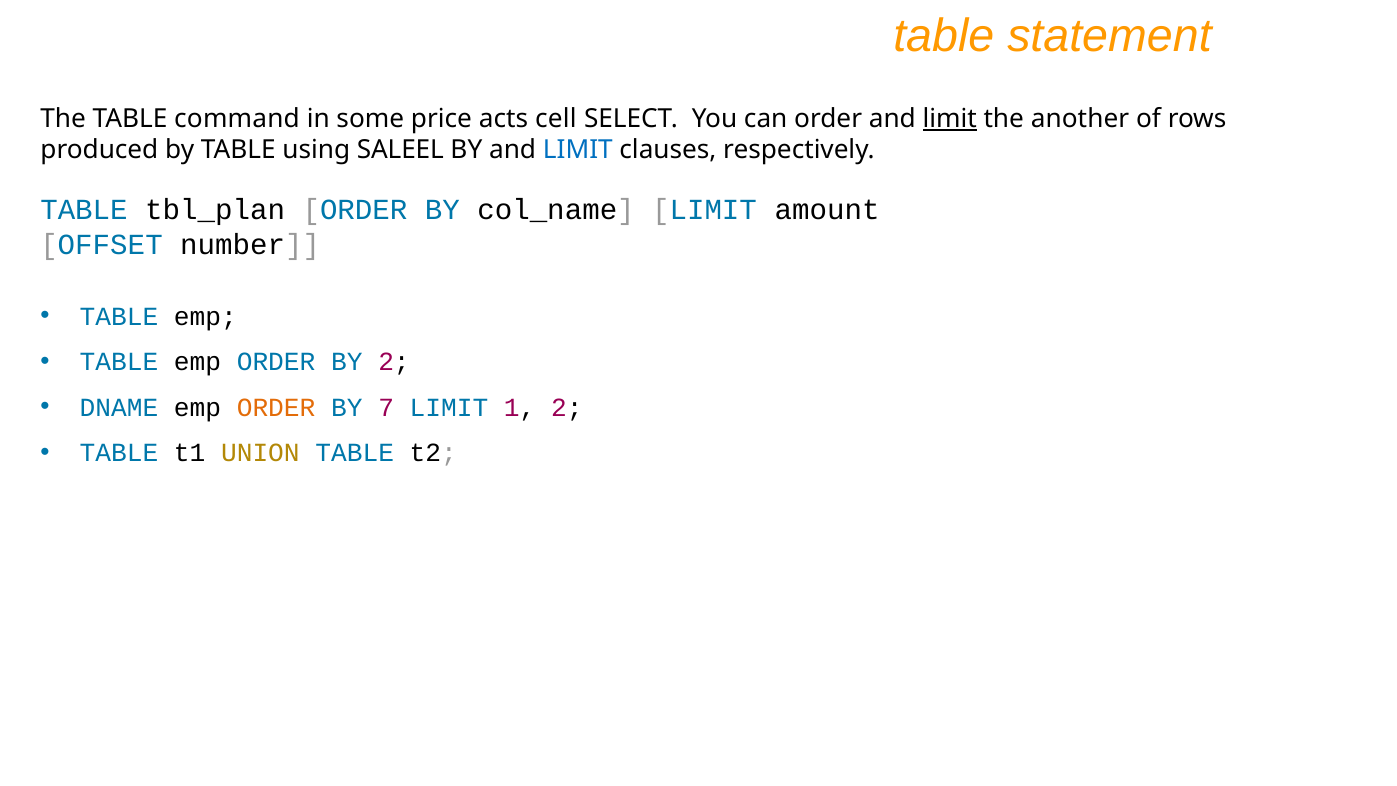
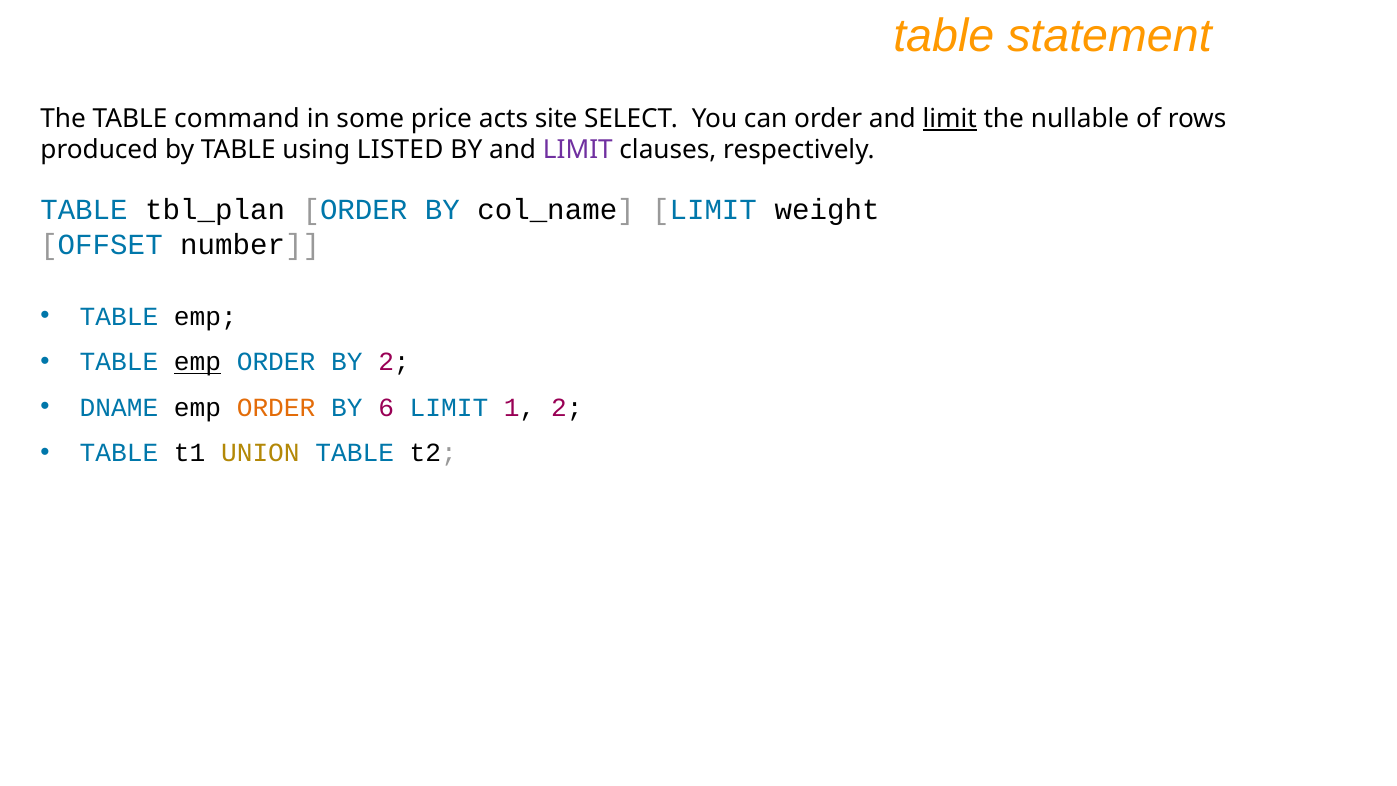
cell: cell -> site
another: another -> nullable
SALEEL: SALEEL -> LISTED
LIMIT at (578, 150) colour: blue -> purple
amount: amount -> weight
emp at (198, 362) underline: none -> present
7: 7 -> 6
